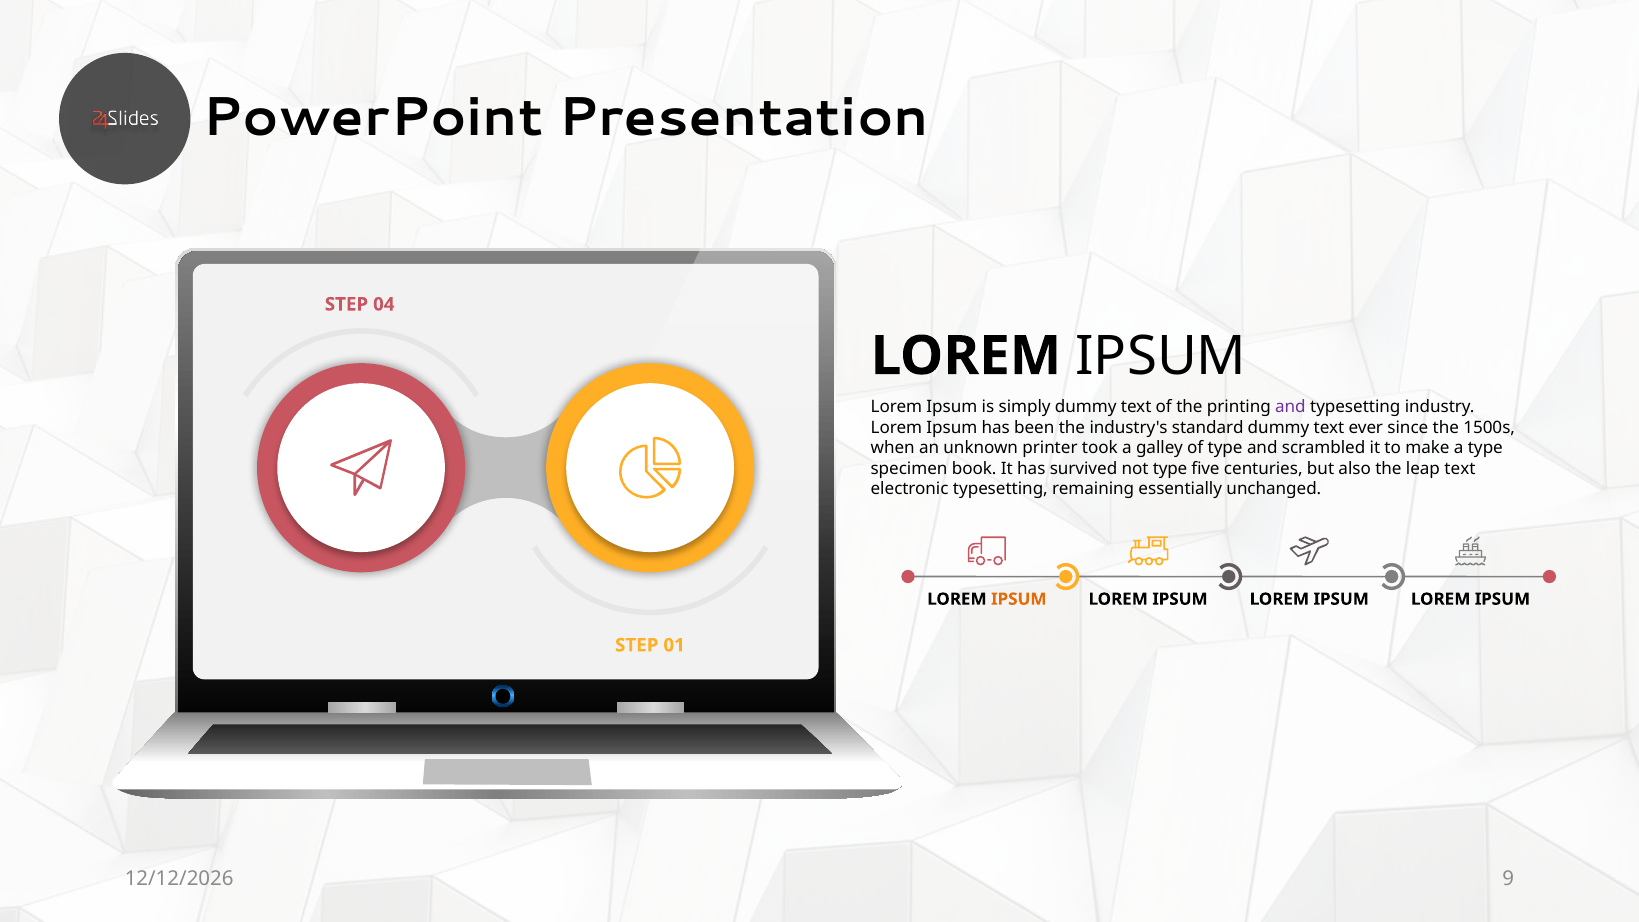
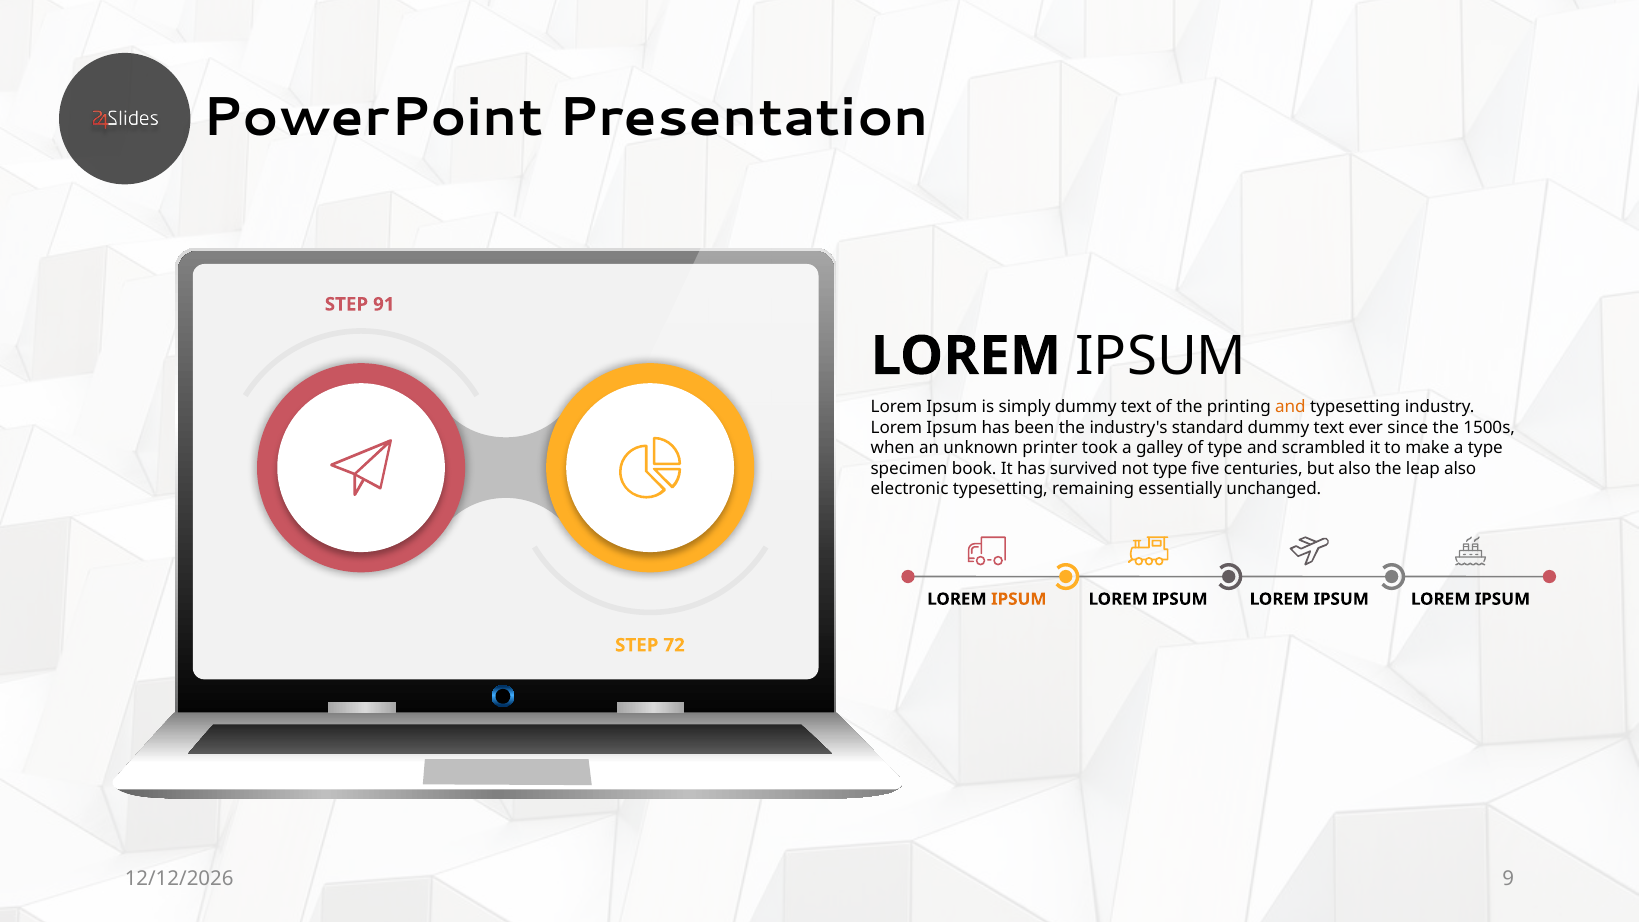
04: 04 -> 91
and at (1290, 407) colour: purple -> orange
leap text: text -> also
01: 01 -> 72
